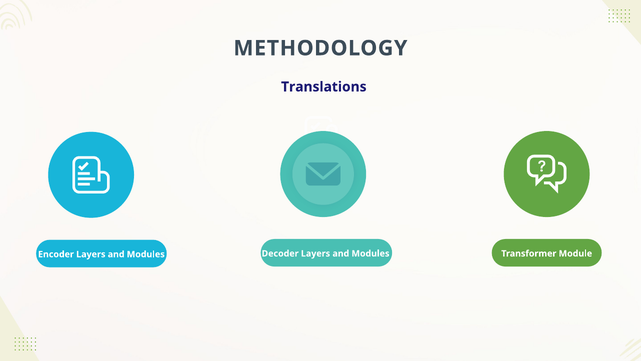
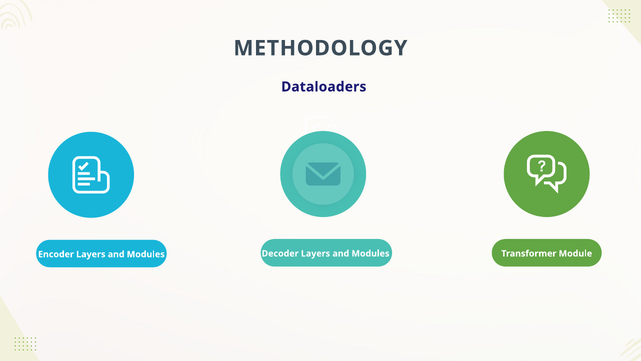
Translations: Translations -> Dataloaders
